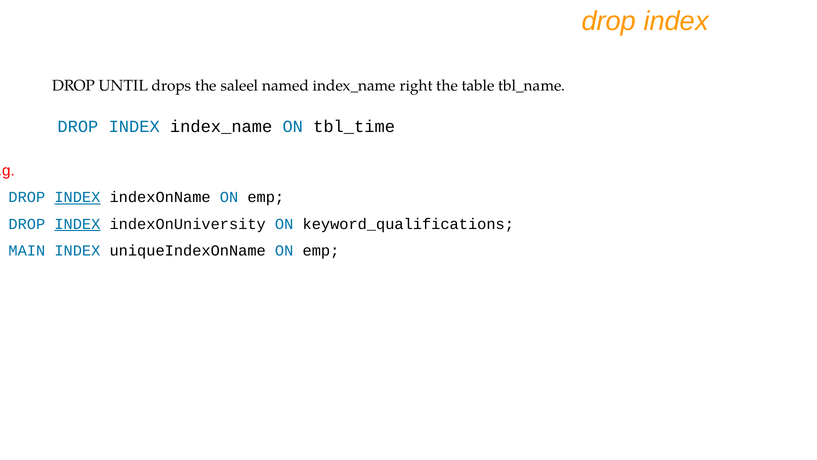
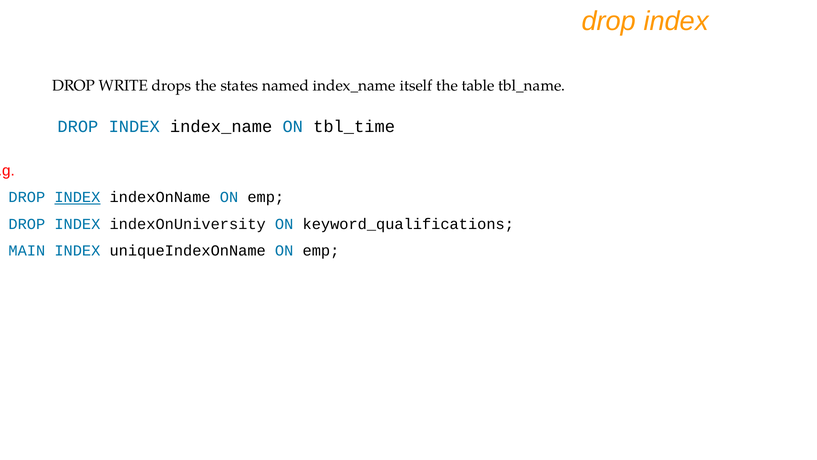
UNTIL: UNTIL -> WRITE
saleel: saleel -> states
right: right -> itself
INDEX at (77, 224) underline: present -> none
